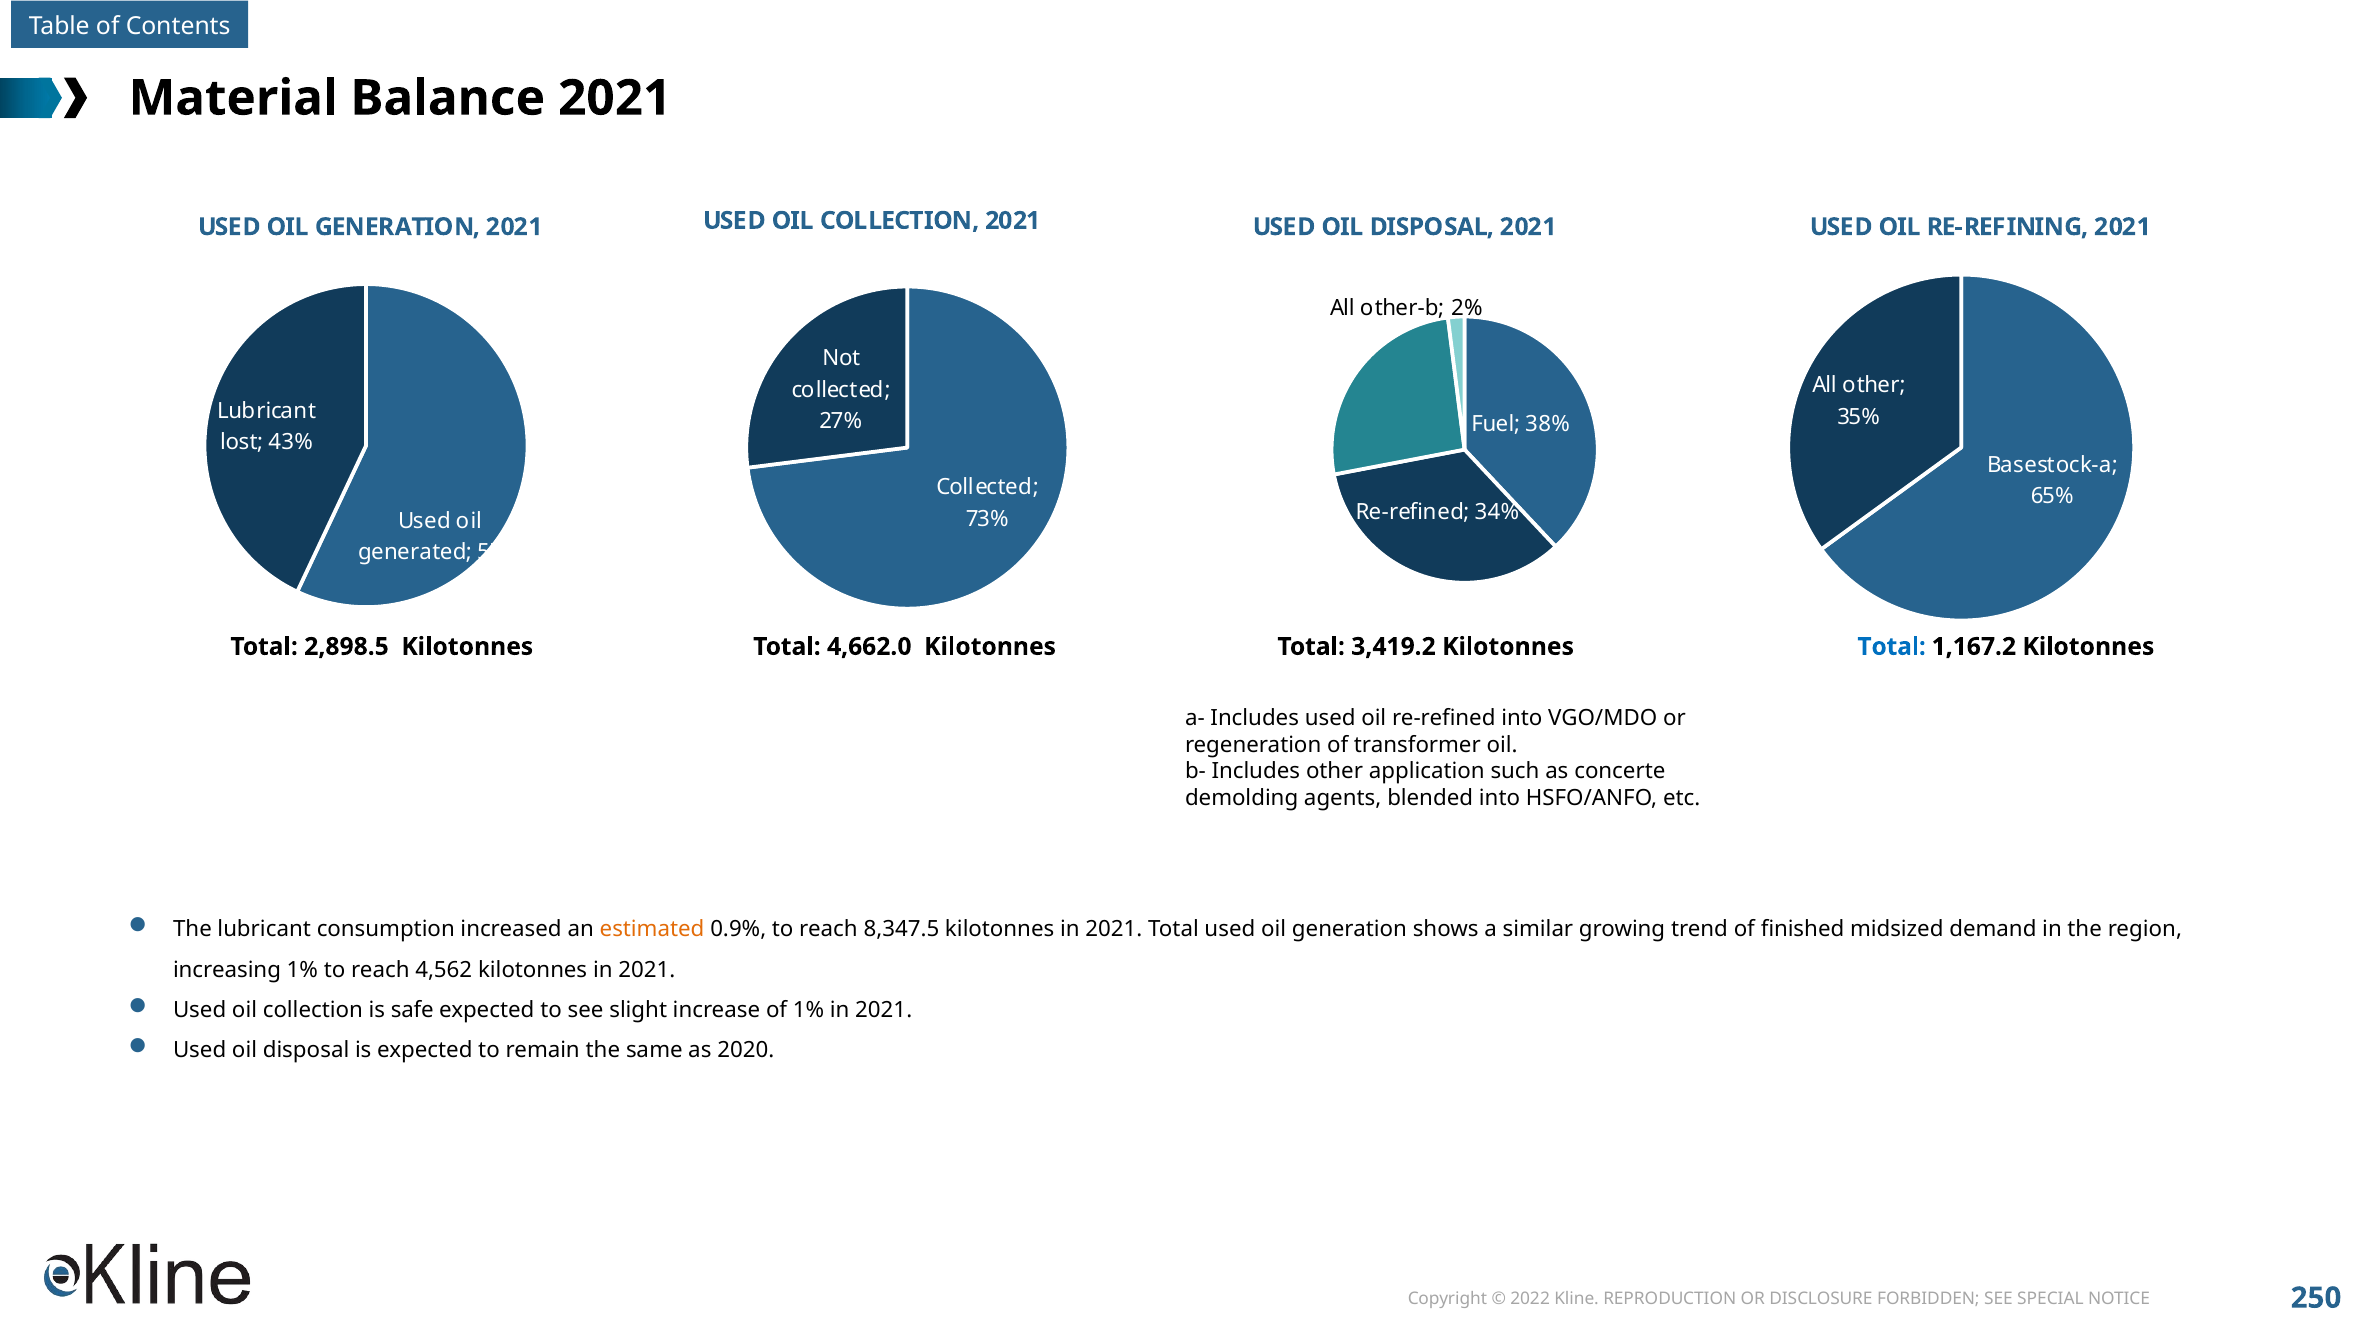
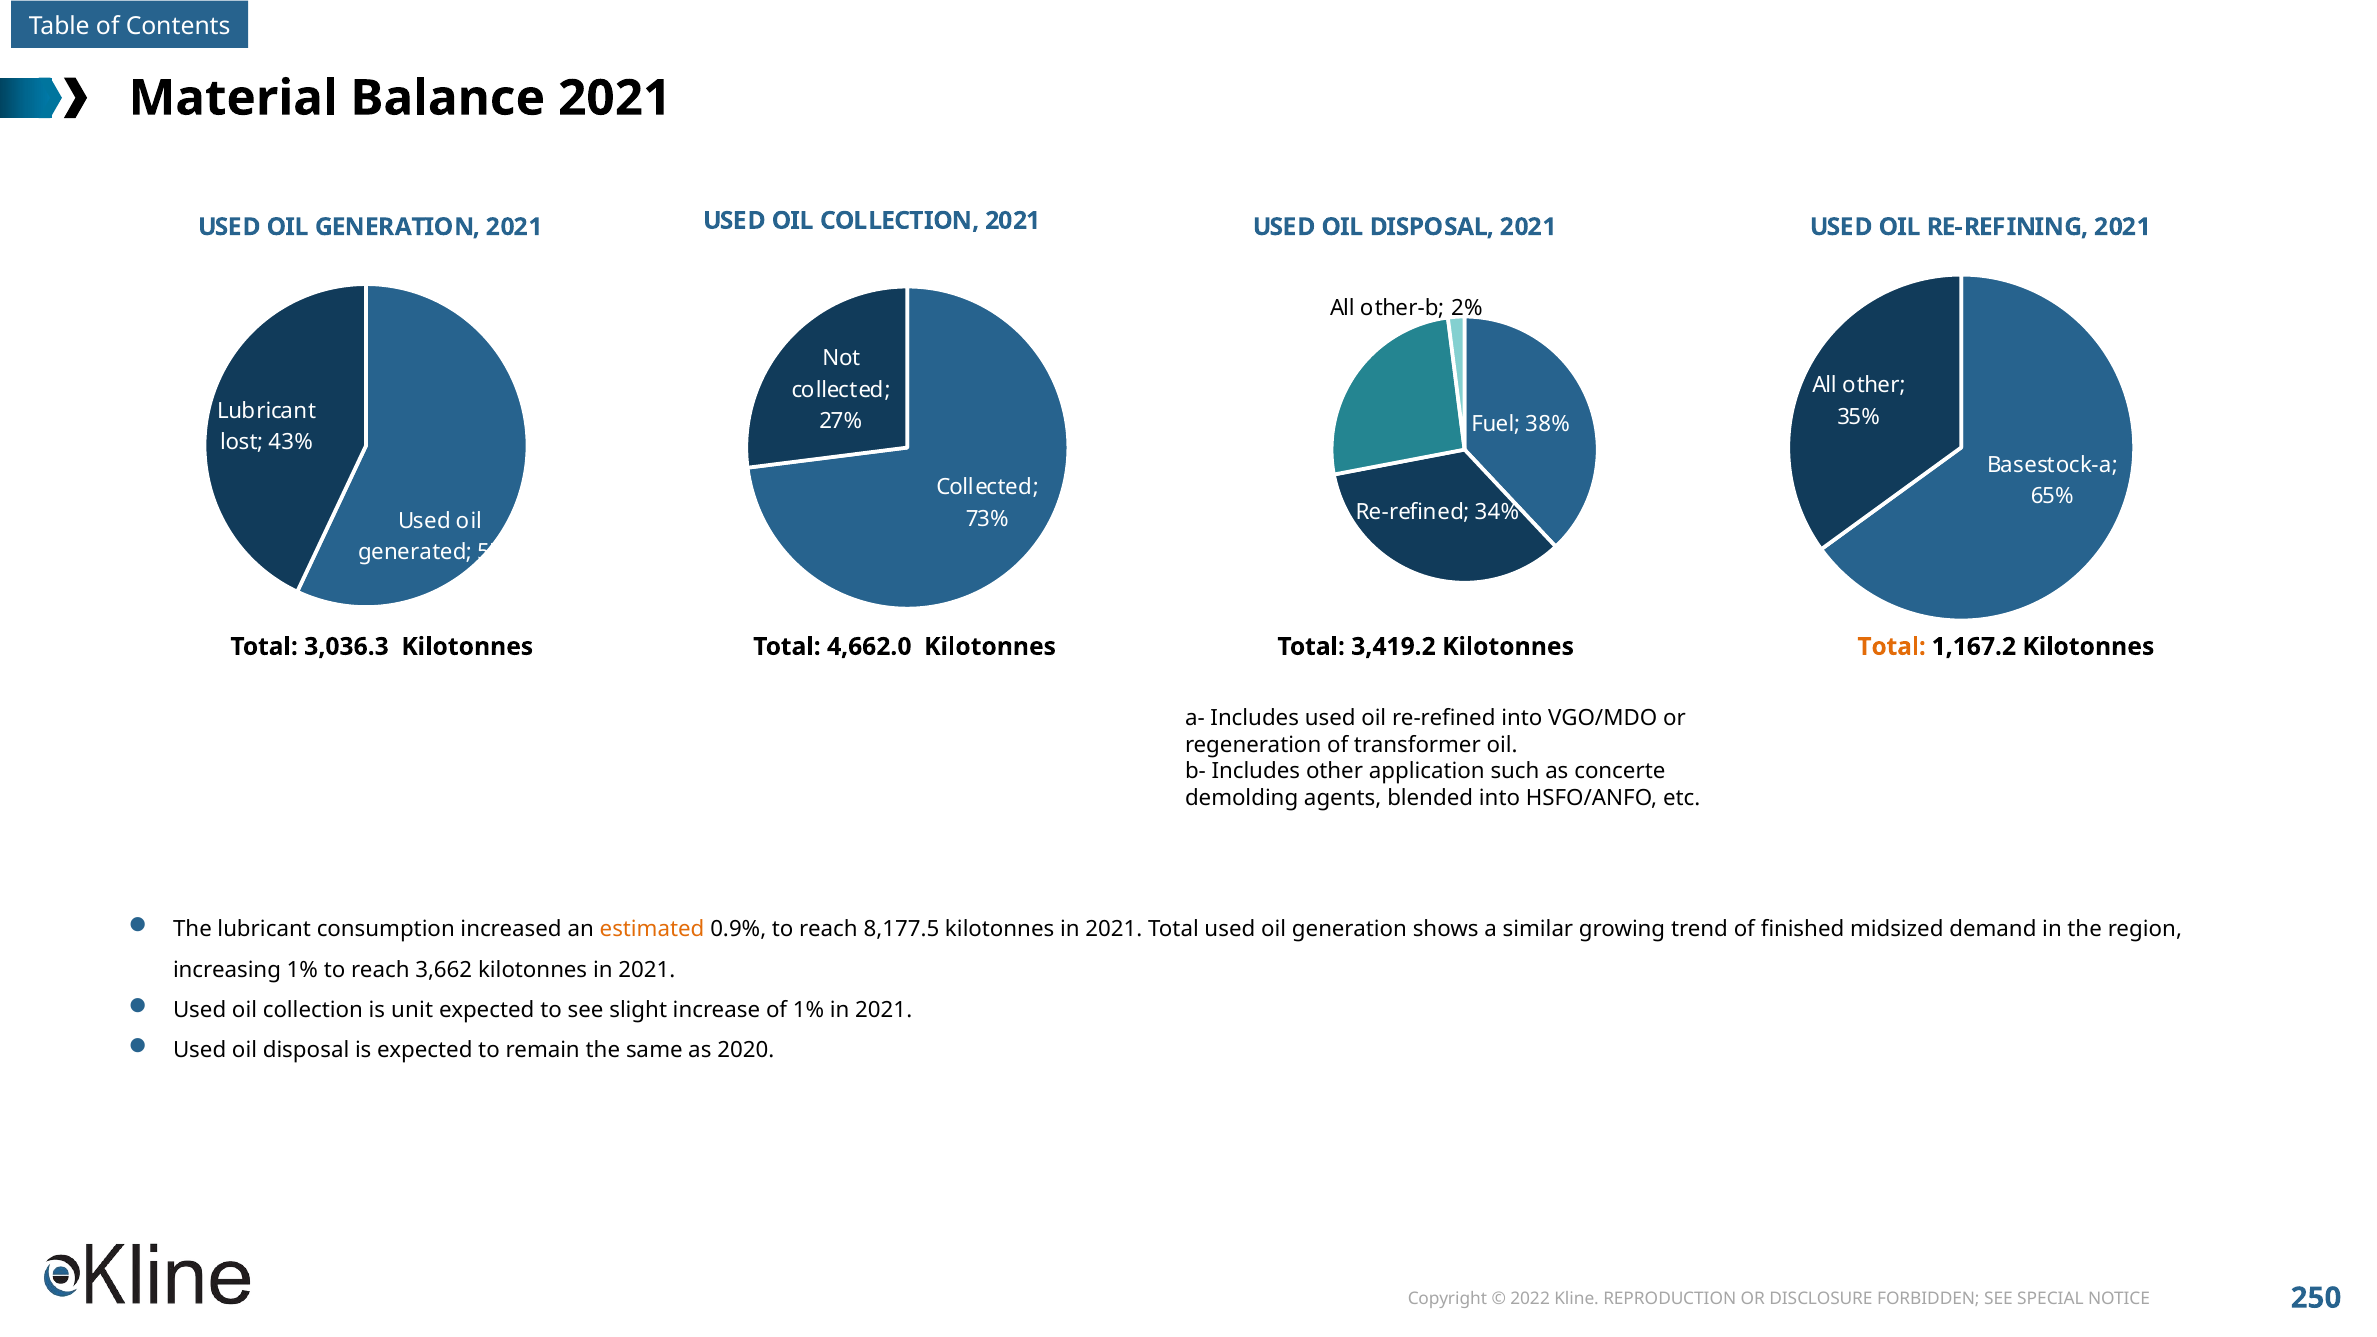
2,898.5: 2,898.5 -> 3,036.3
Total at (1892, 647) colour: blue -> orange
8,347.5: 8,347.5 -> 8,177.5
4,562: 4,562 -> 3,662
safe: safe -> unit
